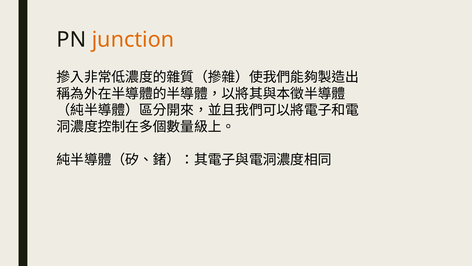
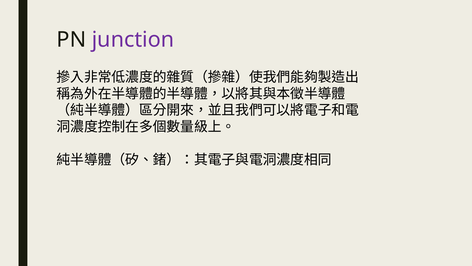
junction colour: orange -> purple
